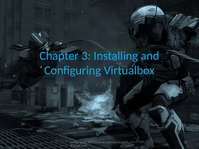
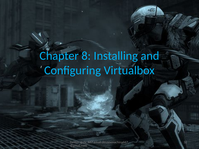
3: 3 -> 8
